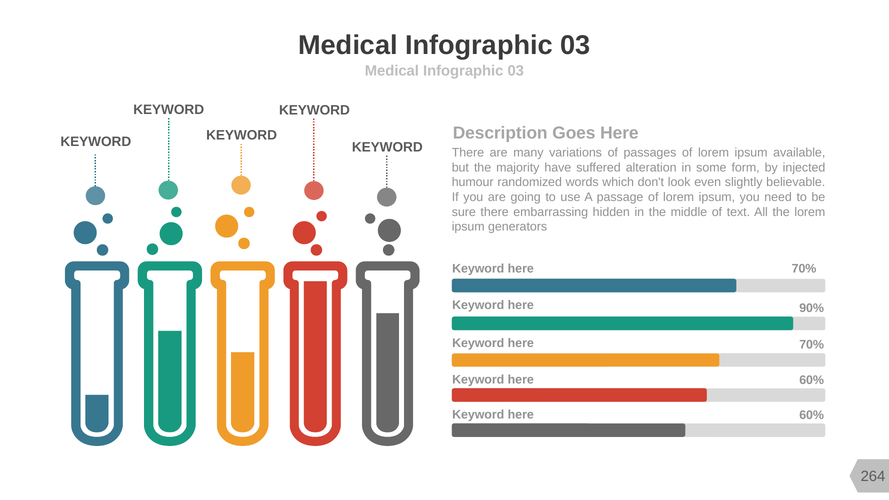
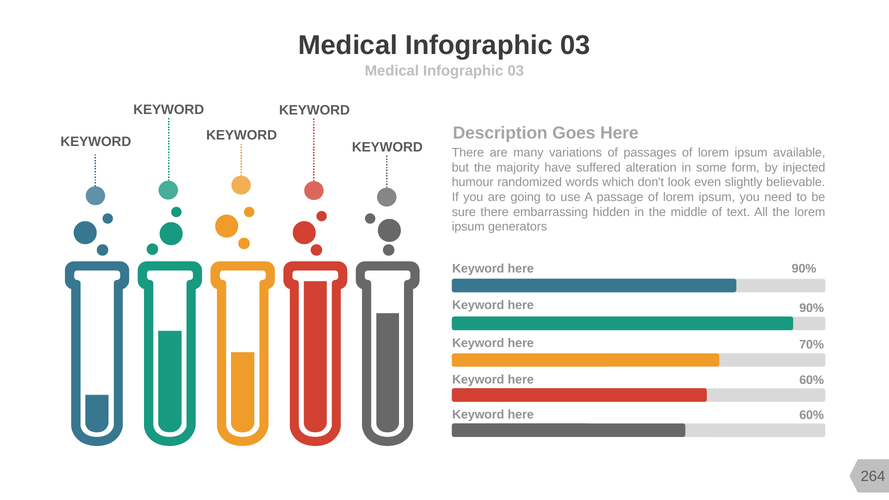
70% at (804, 269): 70% -> 90%
